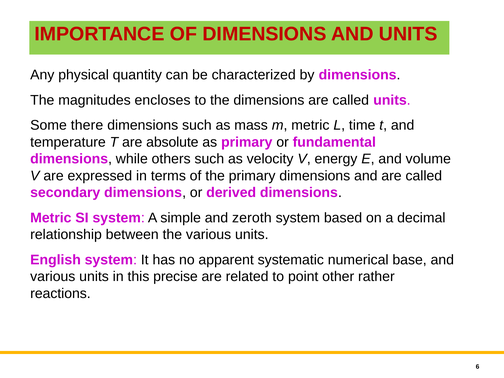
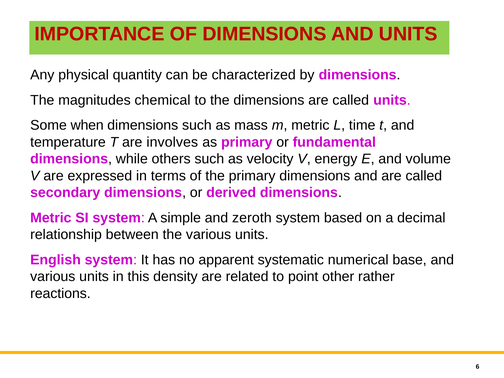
encloses: encloses -> chemical
there: there -> when
absolute: absolute -> involves
precise: precise -> density
